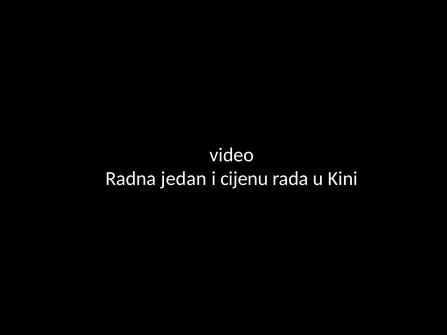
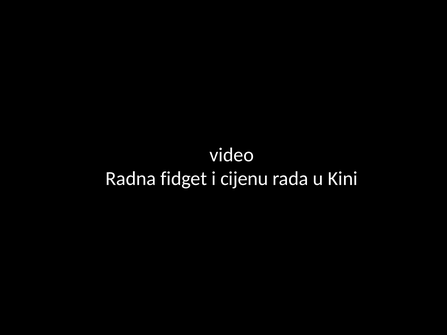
jedan: jedan -> fidget
